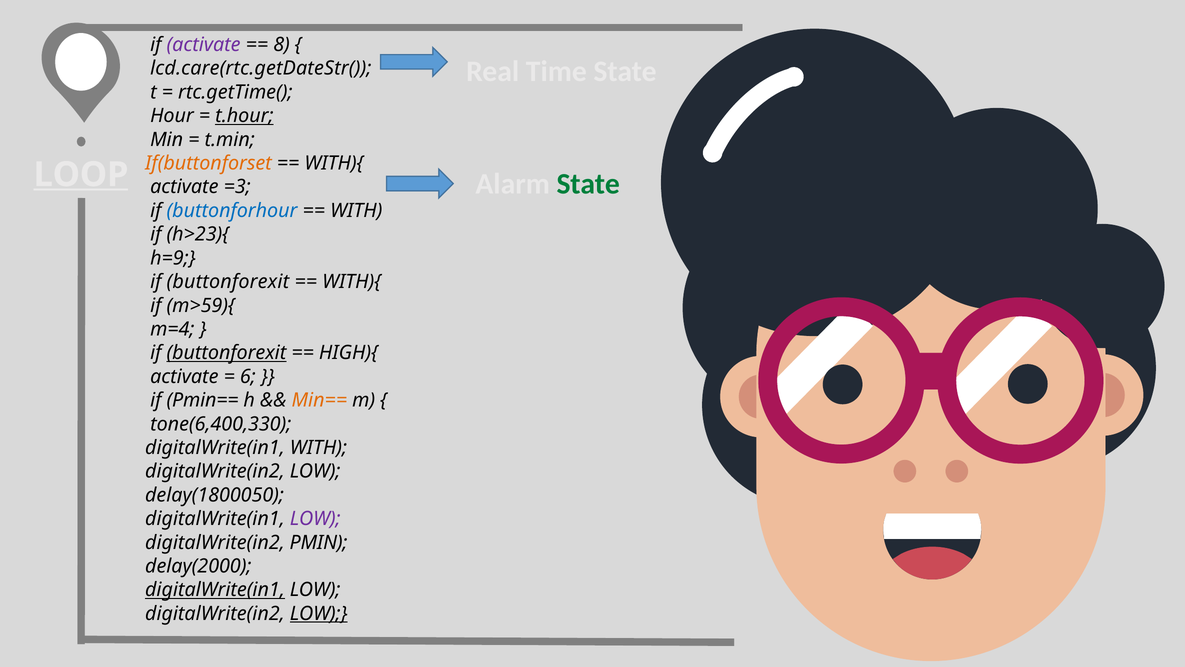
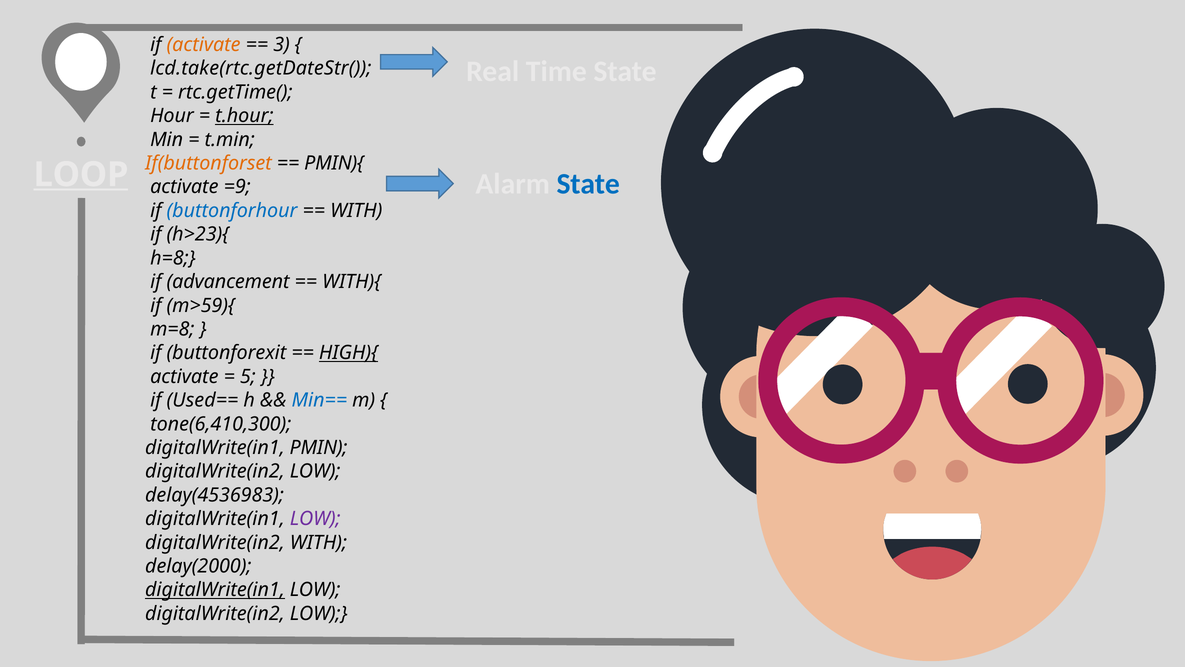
activate at (204, 45) colour: purple -> orange
8: 8 -> 3
lcd.care(rtc.getDateStr(: lcd.care(rtc.getDateStr( -> lcd.take(rtc.getDateStr(
WITH){ at (334, 163): WITH){ -> PMIN){
State at (588, 184) colour: green -> blue
=3: =3 -> =9
h=9: h=9 -> h=8
buttonforexit at (228, 282): buttonforexit -> advancement
m=4: m=4 -> m=8
buttonforexit at (226, 353) underline: present -> none
HIGH){ underline: none -> present
6: 6 -> 5
Pmin==: Pmin== -> Used==
Min== colour: orange -> blue
tone(6,400,330: tone(6,400,330 -> tone(6,410,300
digitalWrite(in1 WITH: WITH -> PMIN
delay(1800050: delay(1800050 -> delay(4536983
digitalWrite(in2 PMIN: PMIN -> WITH
LOW at (319, 613) underline: present -> none
